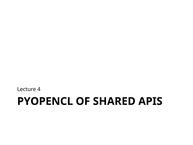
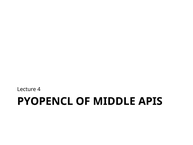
SHARED: SHARED -> MIDDLE
